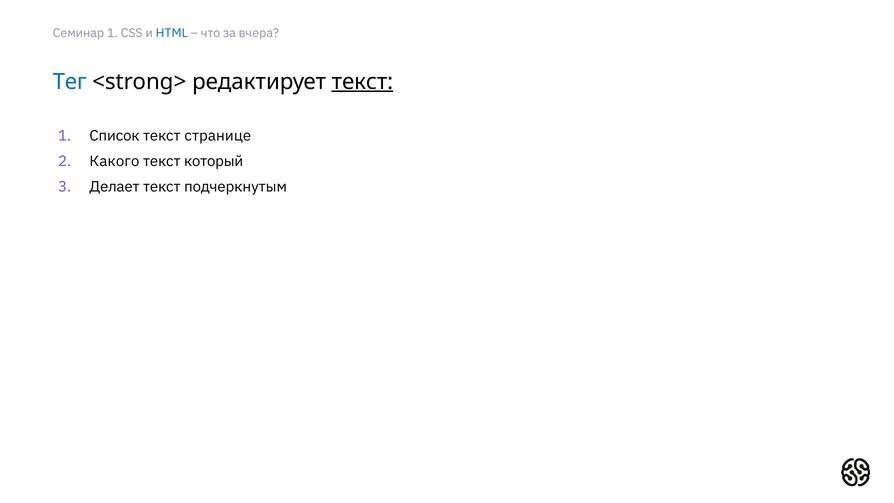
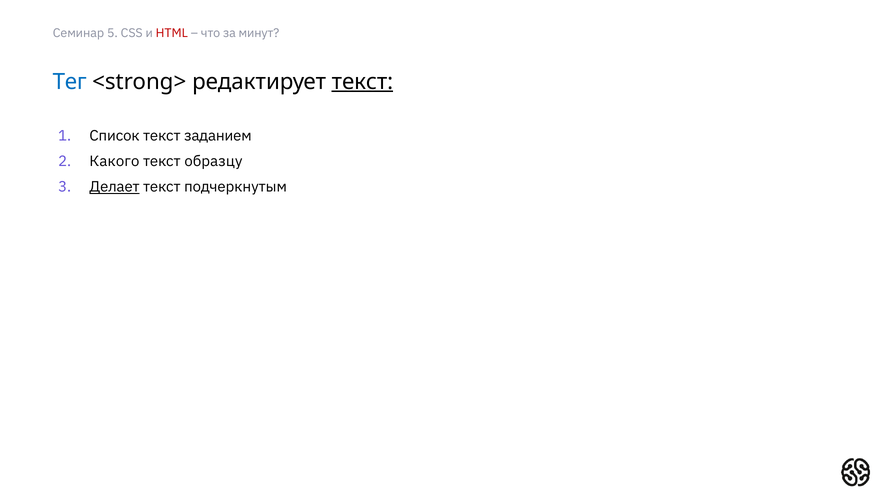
Семинар 1: 1 -> 5
HTML colour: blue -> red
вчера: вчера -> минут
странице: странице -> заданием
который: который -> образцу
Делает underline: none -> present
